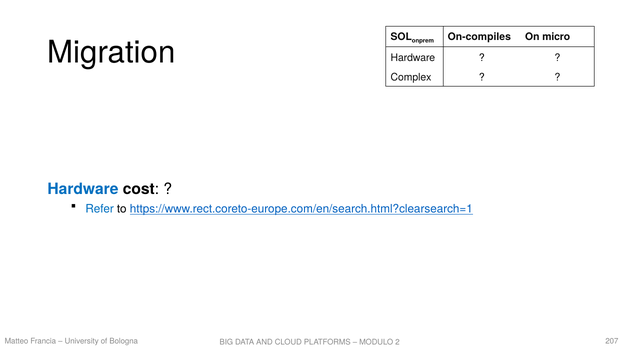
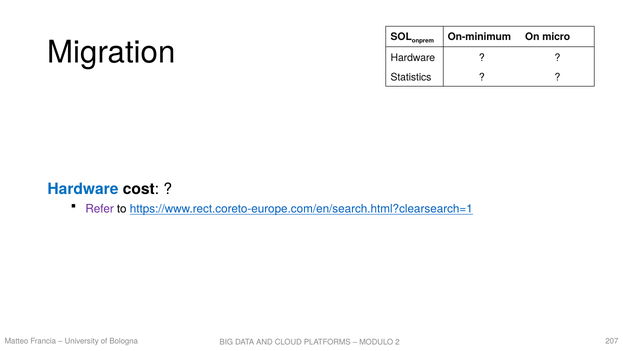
On-compiles: On-compiles -> On-minimum
Complex: Complex -> Statistics
Refer colour: blue -> purple
